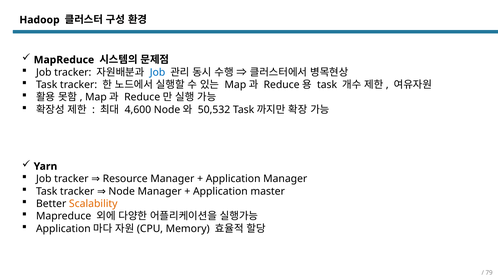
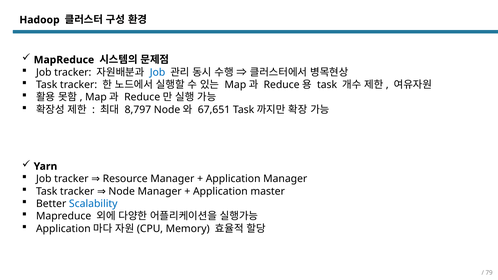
4,600: 4,600 -> 8,797
50,532: 50,532 -> 67,651
Scalability colour: orange -> blue
